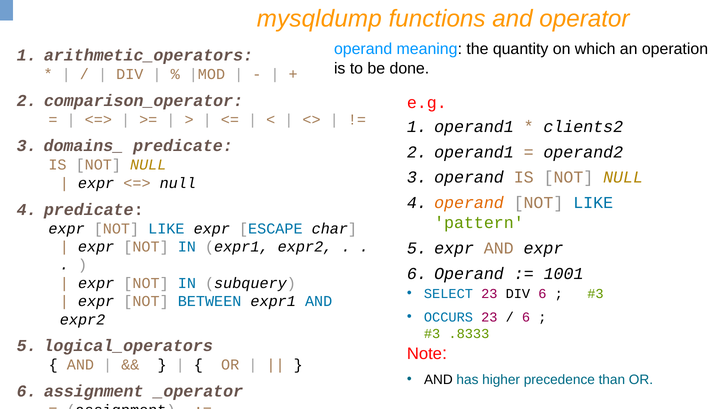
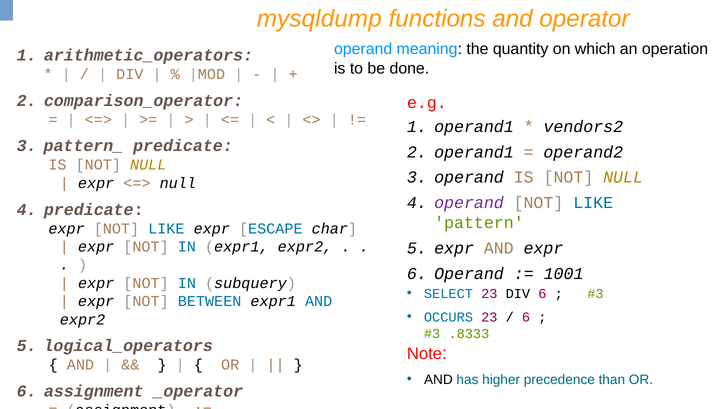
clients2: clients2 -> vendors2
domains_: domains_ -> pattern_
operand at (469, 203) colour: orange -> purple
